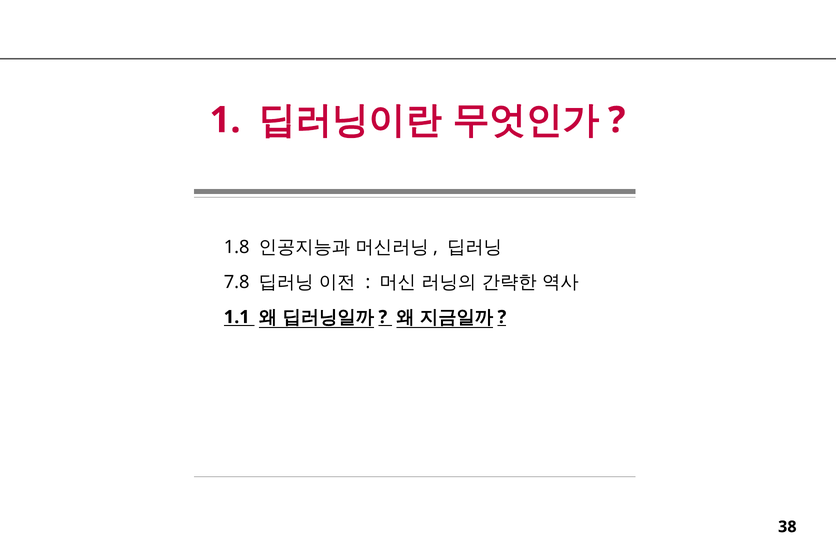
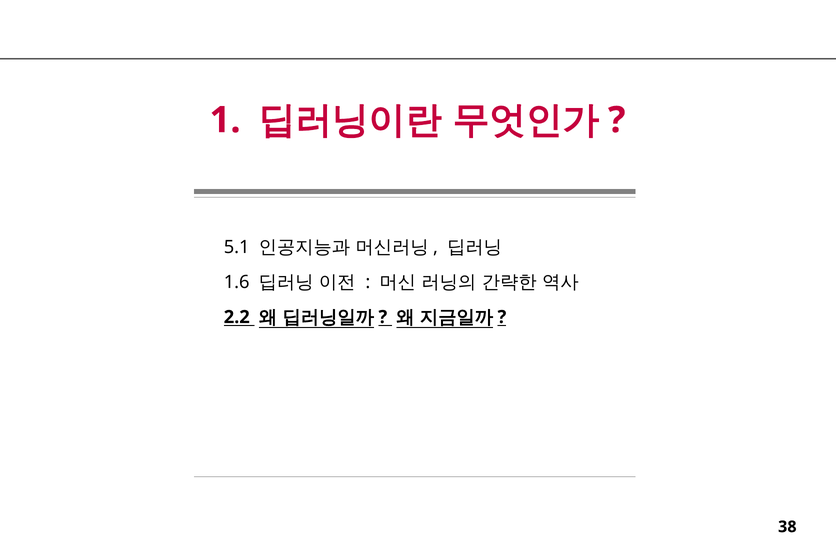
1.8: 1.8 -> 5.1
7.8: 7.8 -> 1.6
1.1: 1.1 -> 2.2
